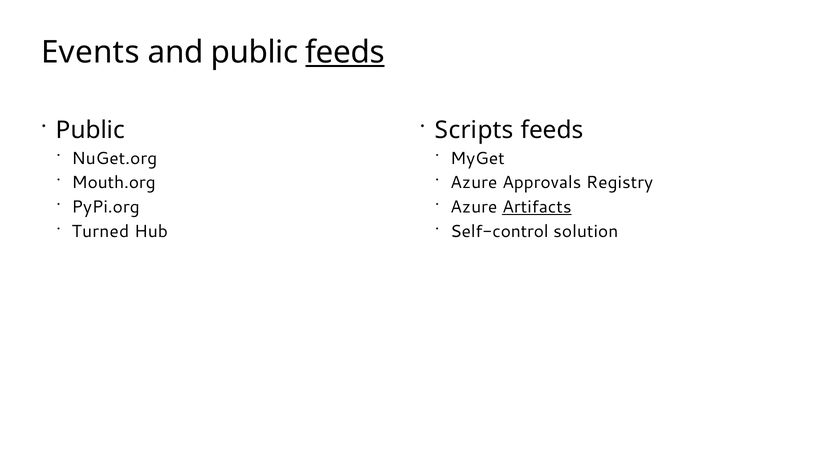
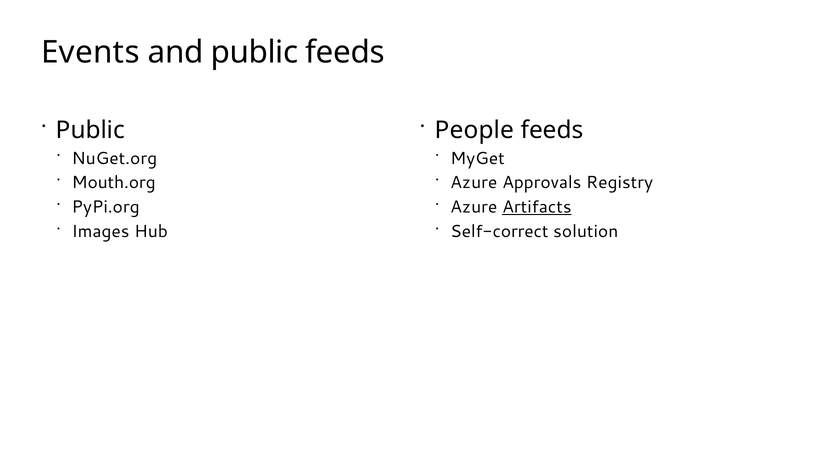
feeds at (345, 53) underline: present -> none
Scripts: Scripts -> People
Turned: Turned -> Images
Self-control: Self-control -> Self-correct
